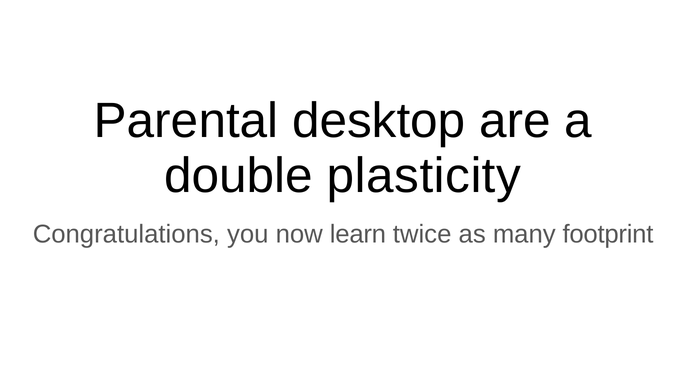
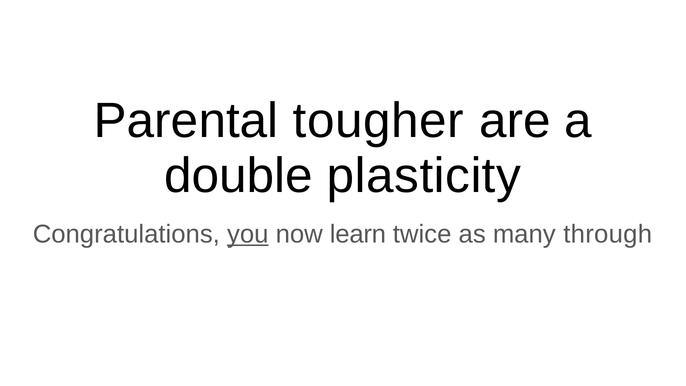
desktop: desktop -> tougher
you underline: none -> present
footprint: footprint -> through
